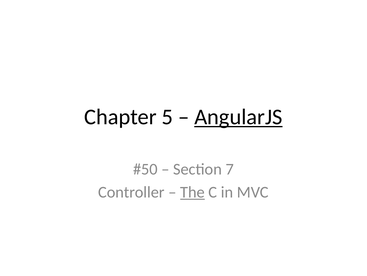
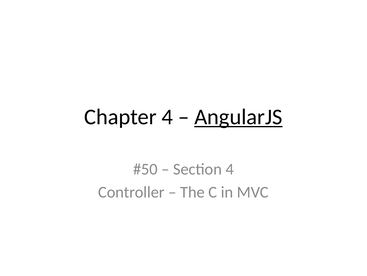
Chapter 5: 5 -> 4
Section 7: 7 -> 4
The underline: present -> none
